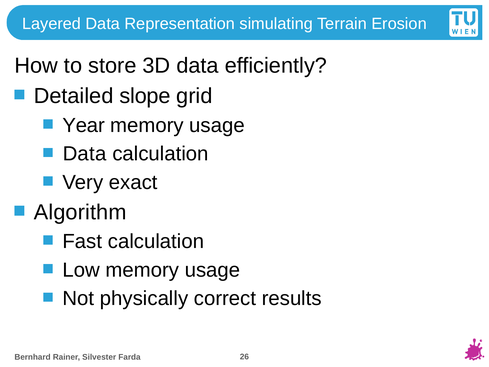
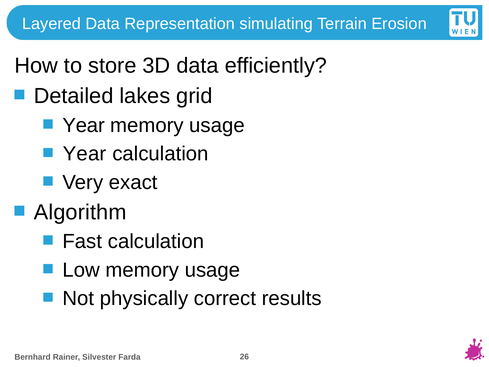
slope: slope -> lakes
Data at (85, 154): Data -> Year
